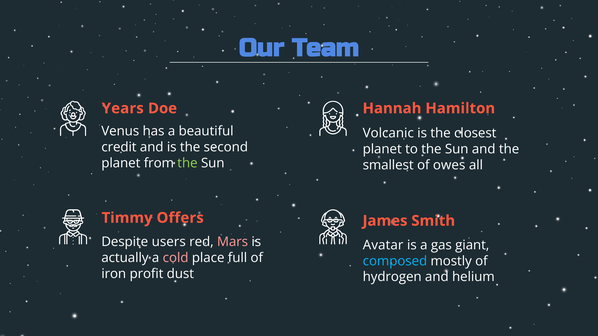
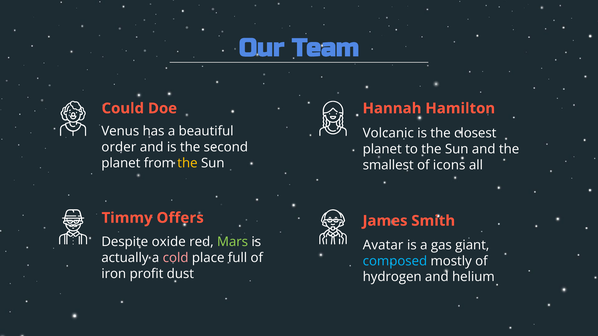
Years: Years -> Could
credit: credit -> order
the at (187, 163) colour: light green -> yellow
owes: owes -> icons
users: users -> oxide
Mars colour: pink -> light green
